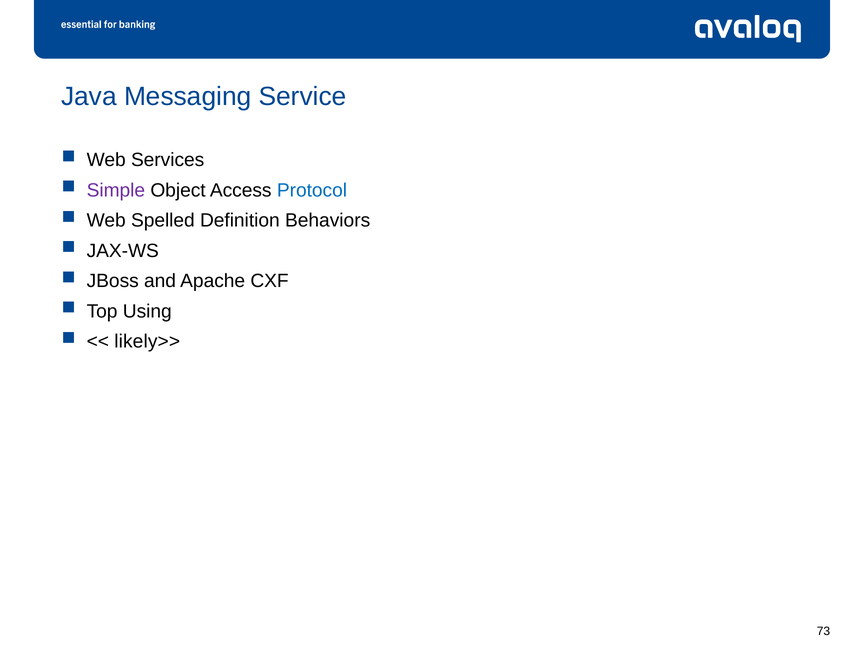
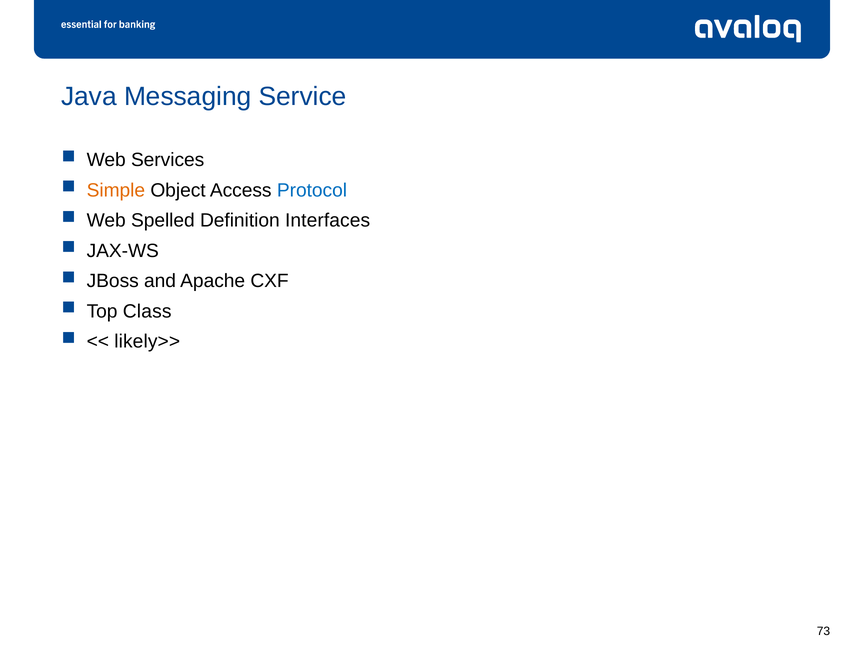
Simple colour: purple -> orange
Behaviors: Behaviors -> Interfaces
Using: Using -> Class
